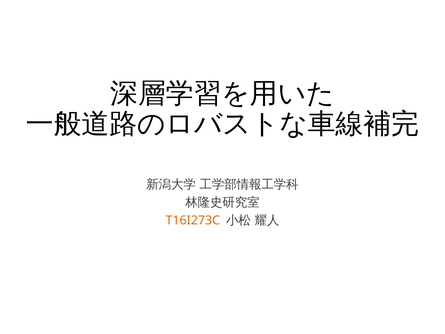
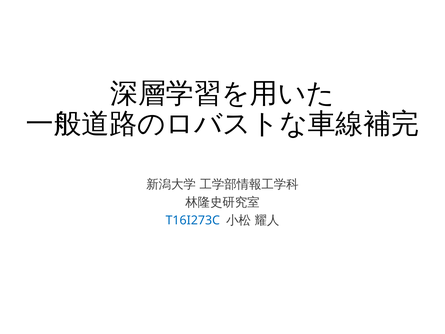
T16I273C colour: orange -> blue
